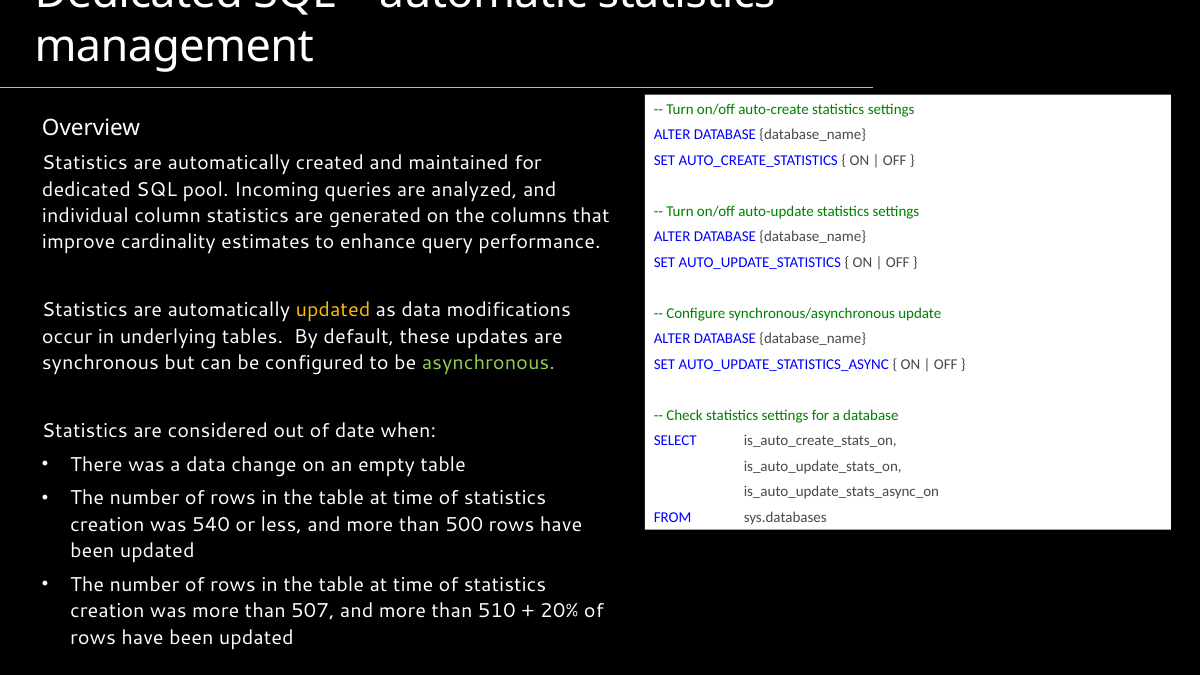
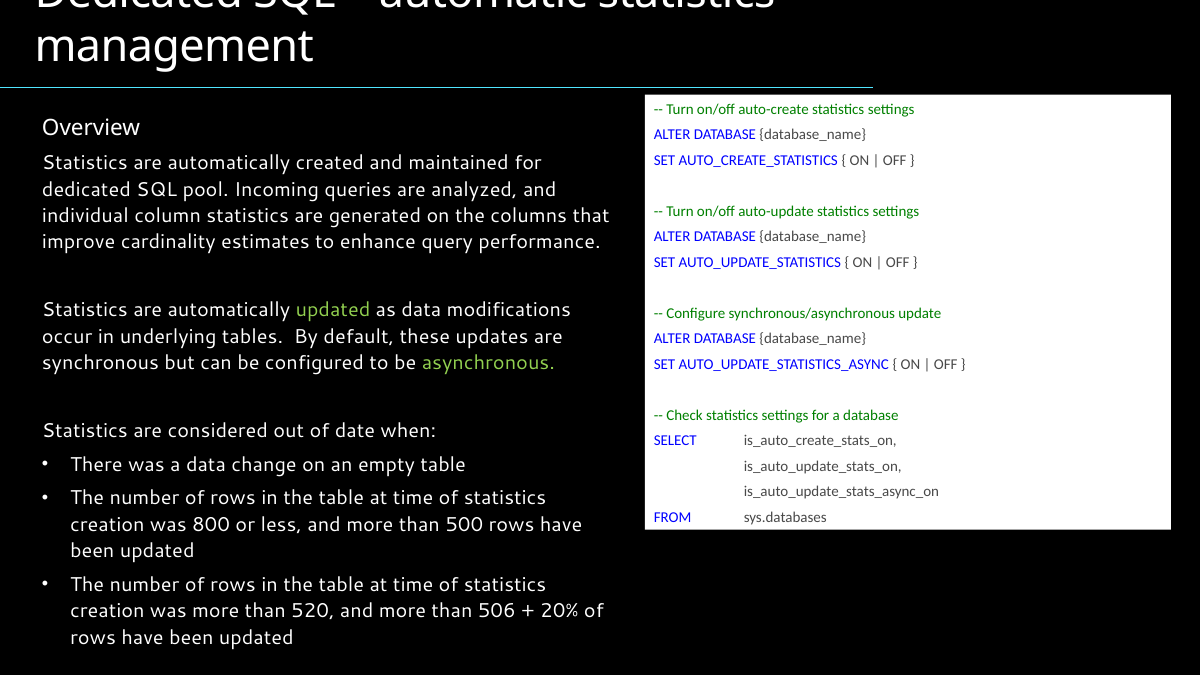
updated at (333, 310) colour: yellow -> light green
540: 540 -> 800
507: 507 -> 520
510: 510 -> 506
